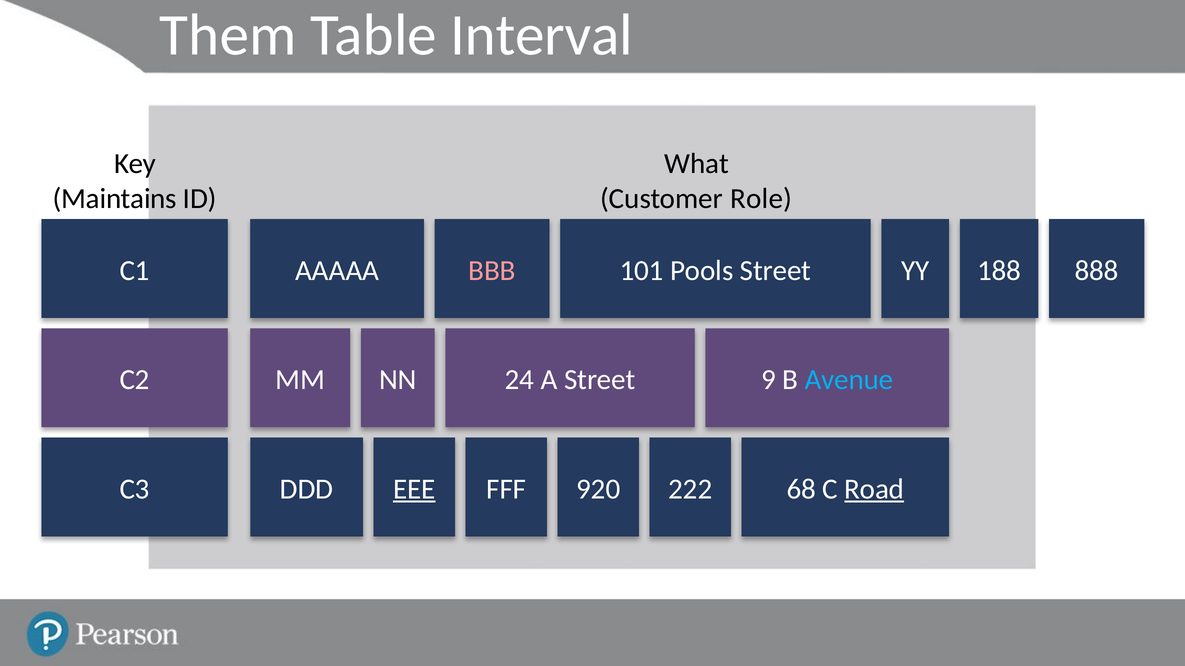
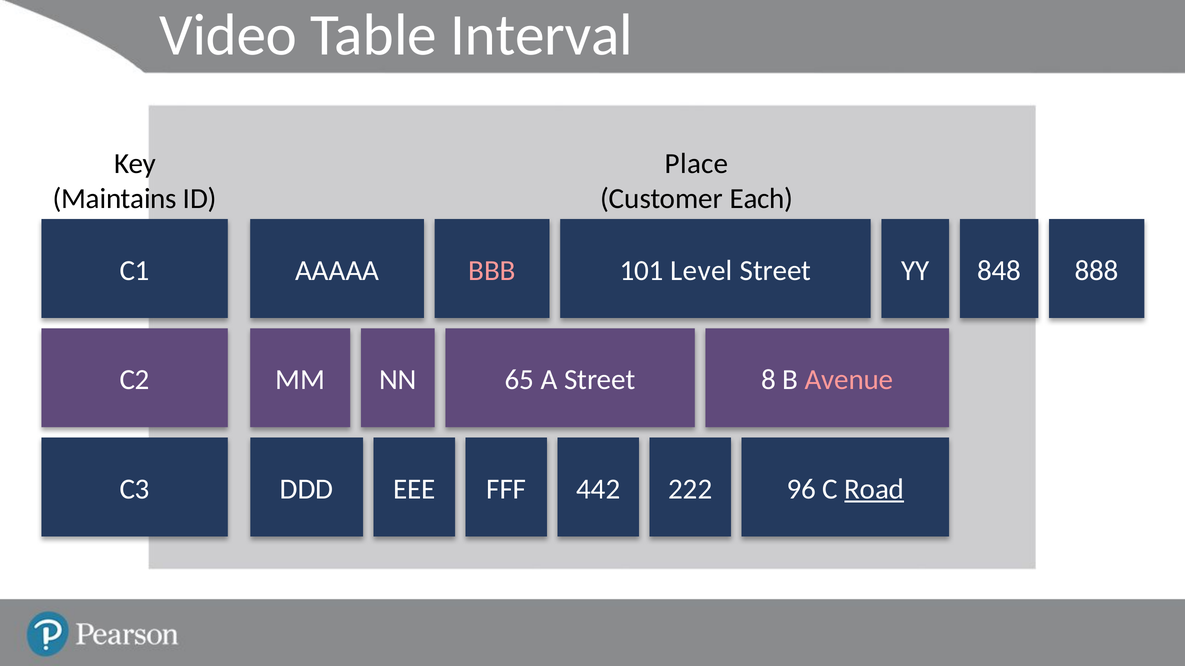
Them: Them -> Video
What: What -> Place
Role: Role -> Each
Pools: Pools -> Level
188: 188 -> 848
24: 24 -> 65
9: 9 -> 8
Avenue colour: light blue -> pink
EEE underline: present -> none
920: 920 -> 442
68: 68 -> 96
